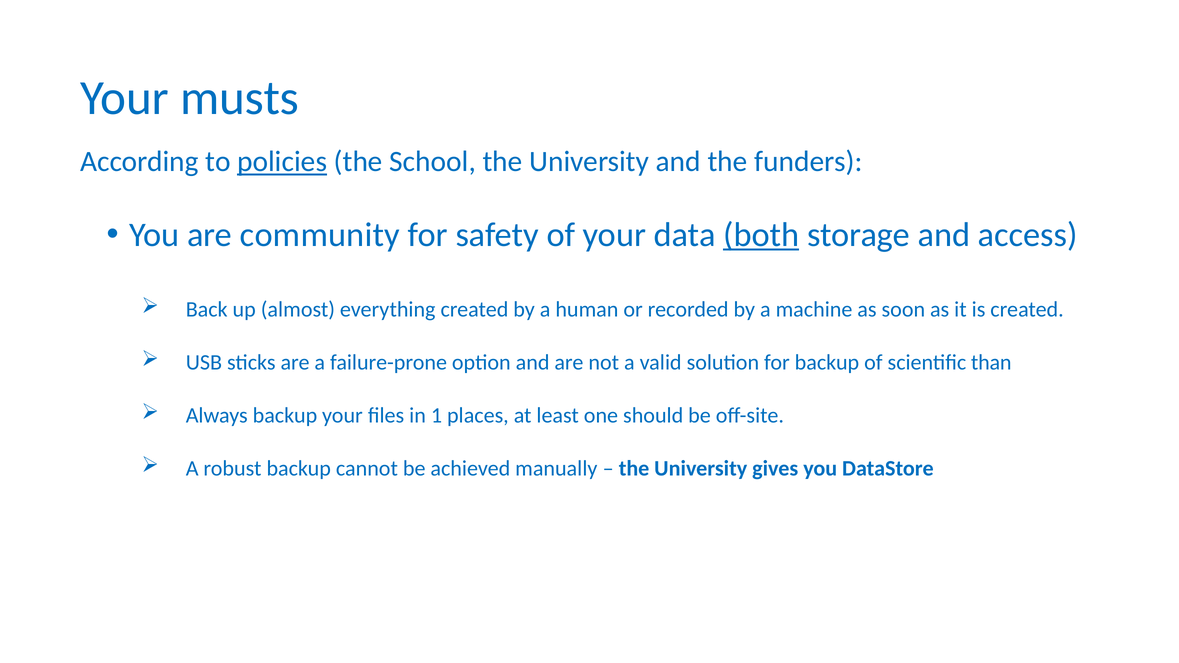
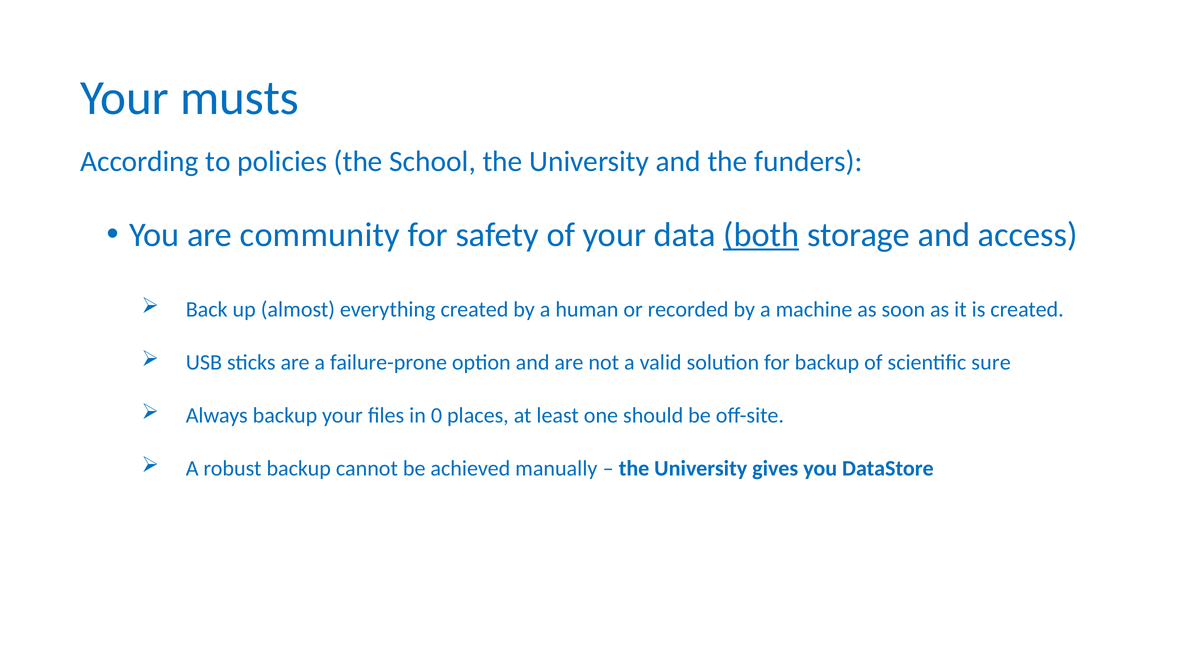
policies underline: present -> none
than: than -> sure
1: 1 -> 0
